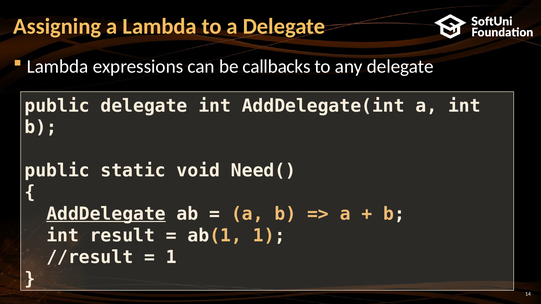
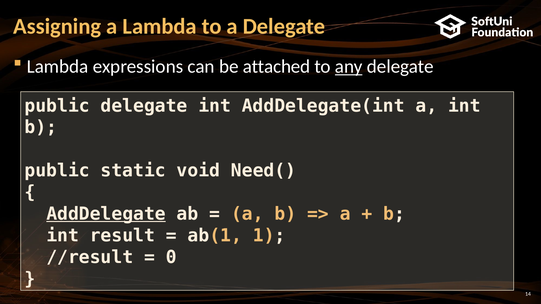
callbacks: callbacks -> attached
any underline: none -> present
1 at (171, 257): 1 -> 0
